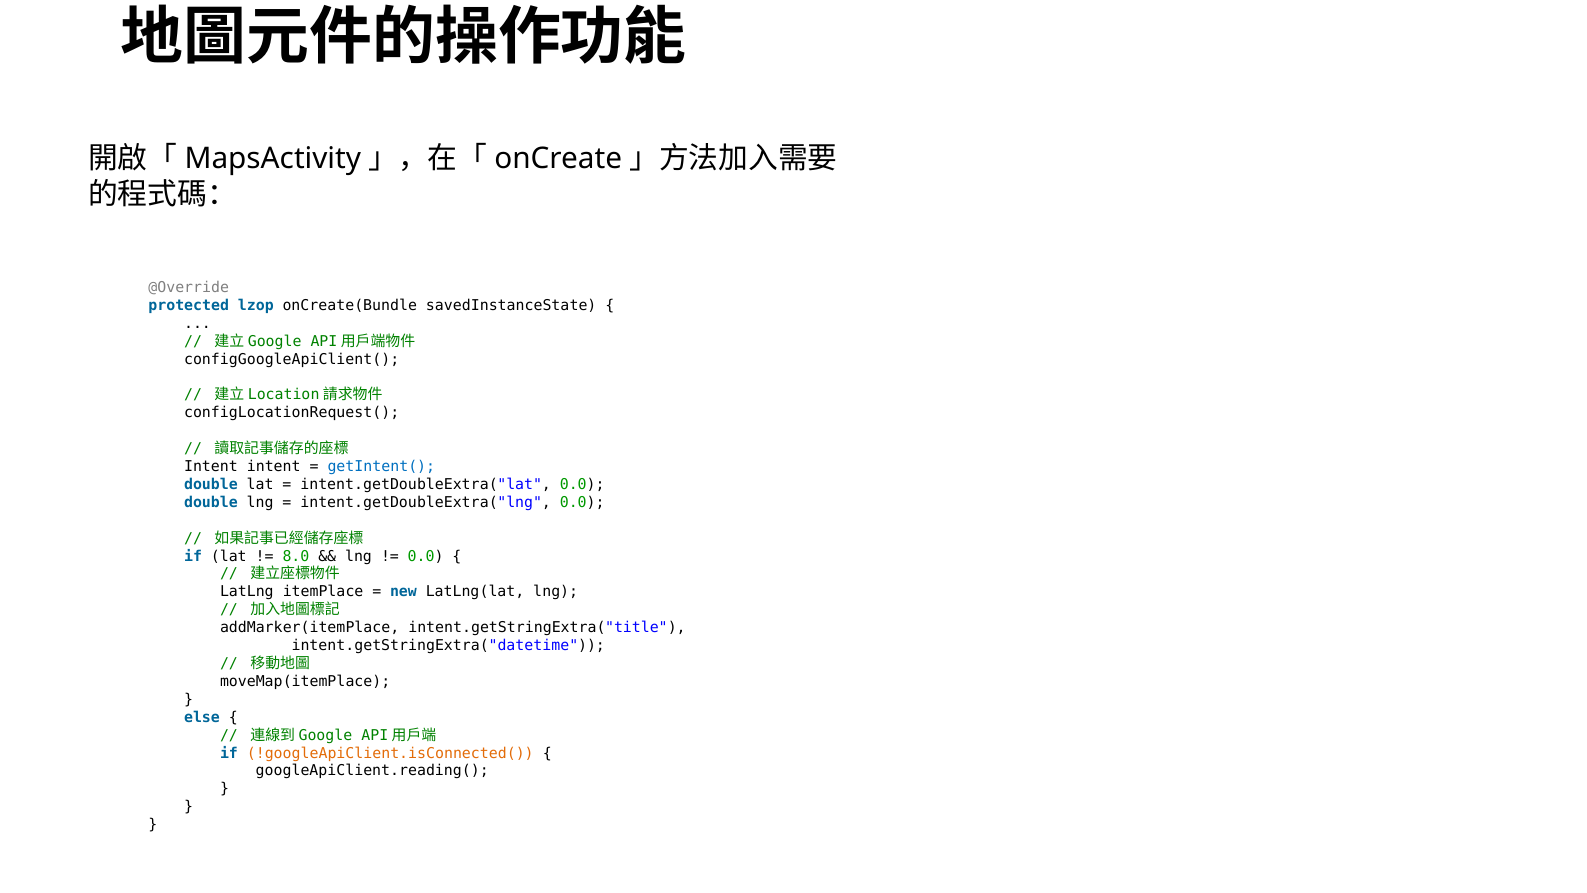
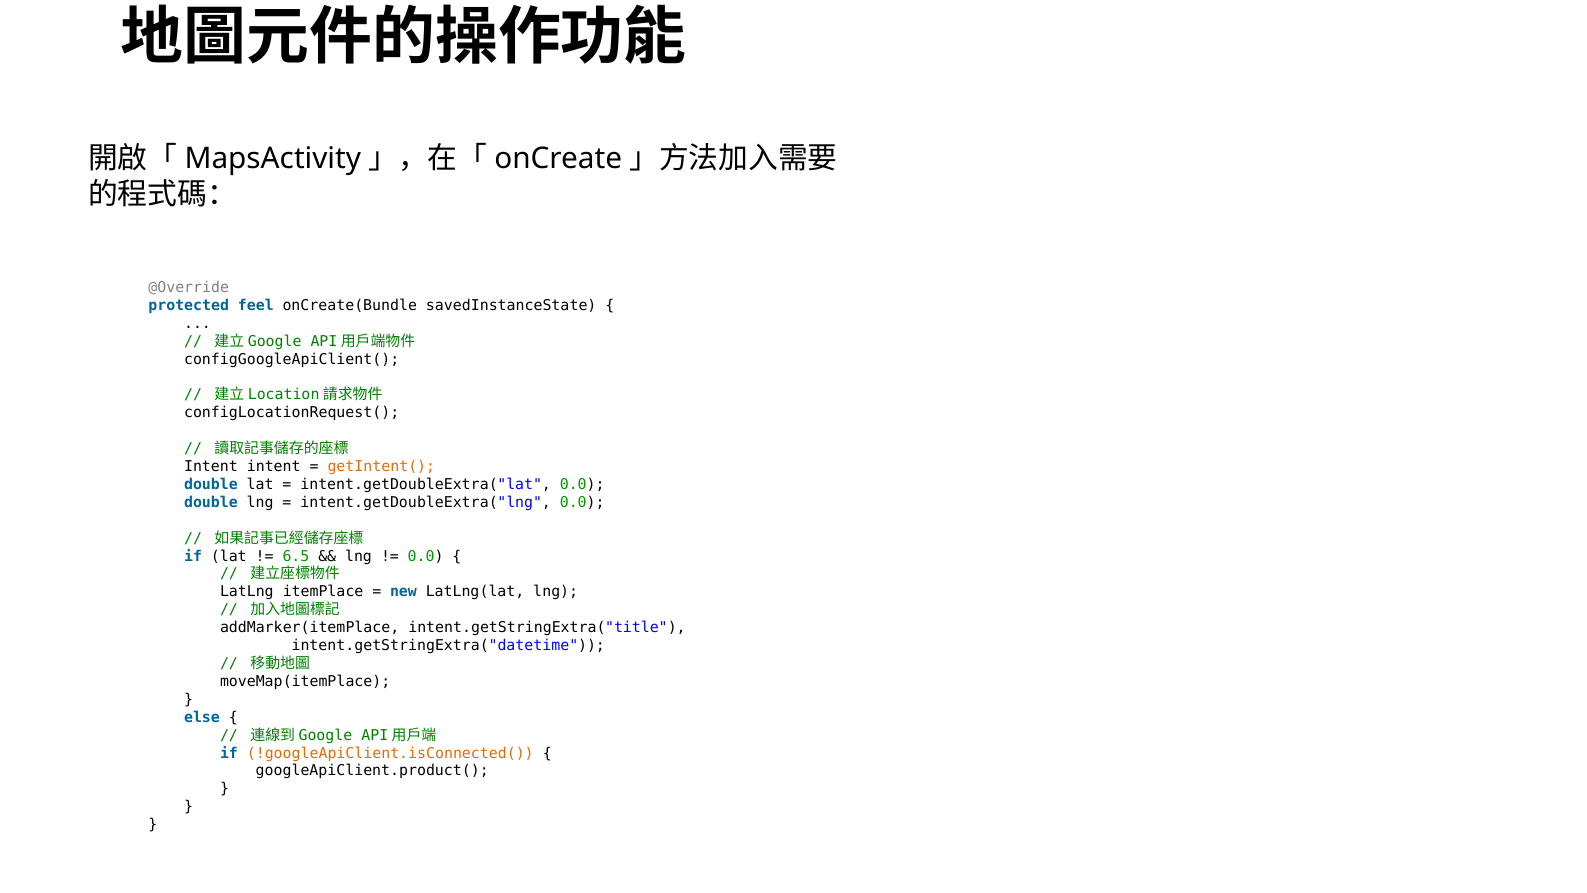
lzop: lzop -> feel
getIntent( colour: blue -> orange
8.0: 8.0 -> 6.5
googleApiClient.reading(: googleApiClient.reading( -> googleApiClient.product(
